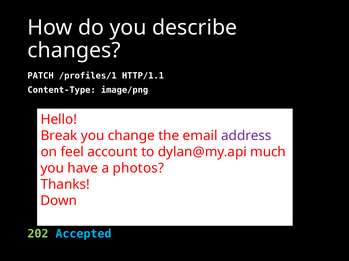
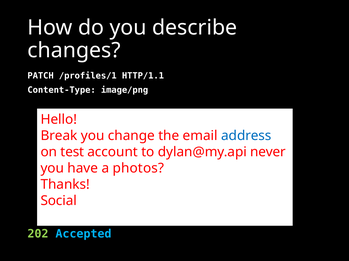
address colour: purple -> blue
feel: feel -> test
much: much -> never
Down: Down -> Social
